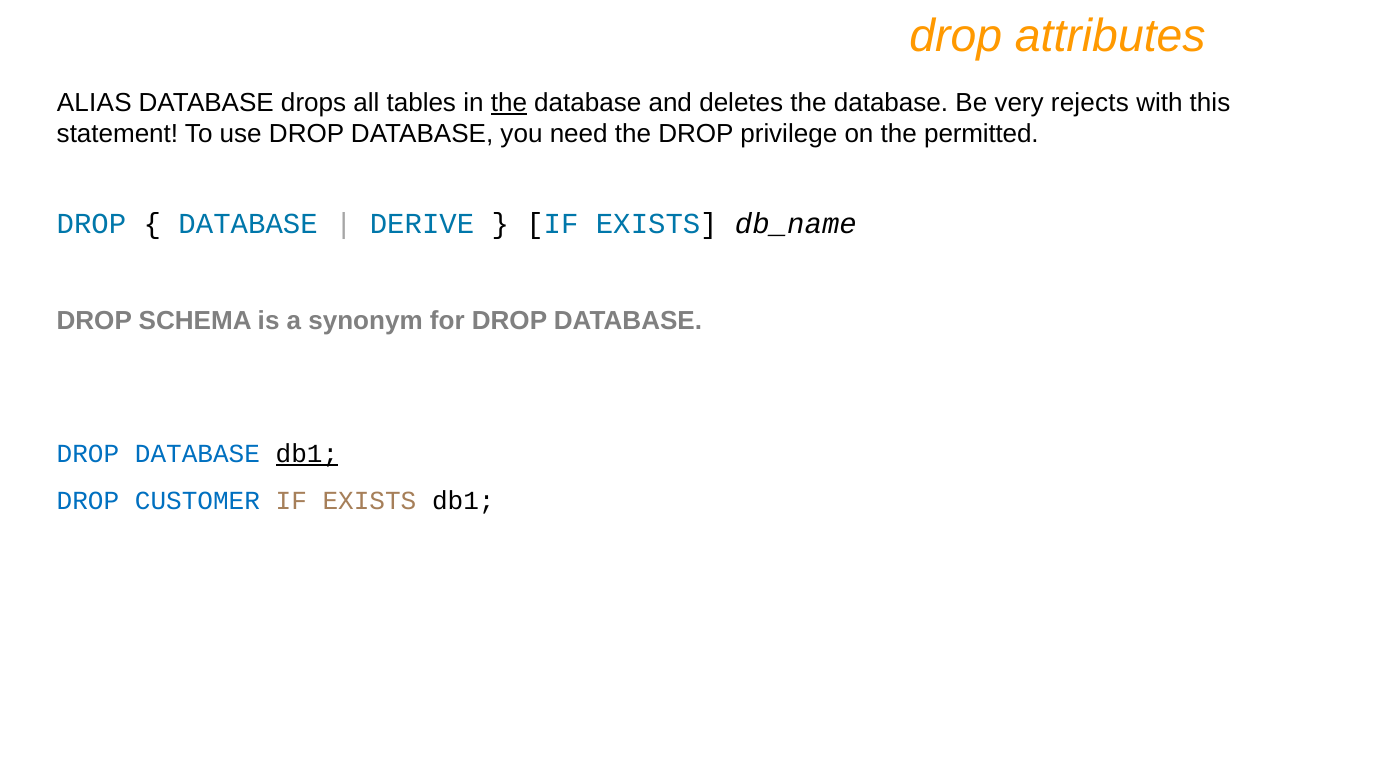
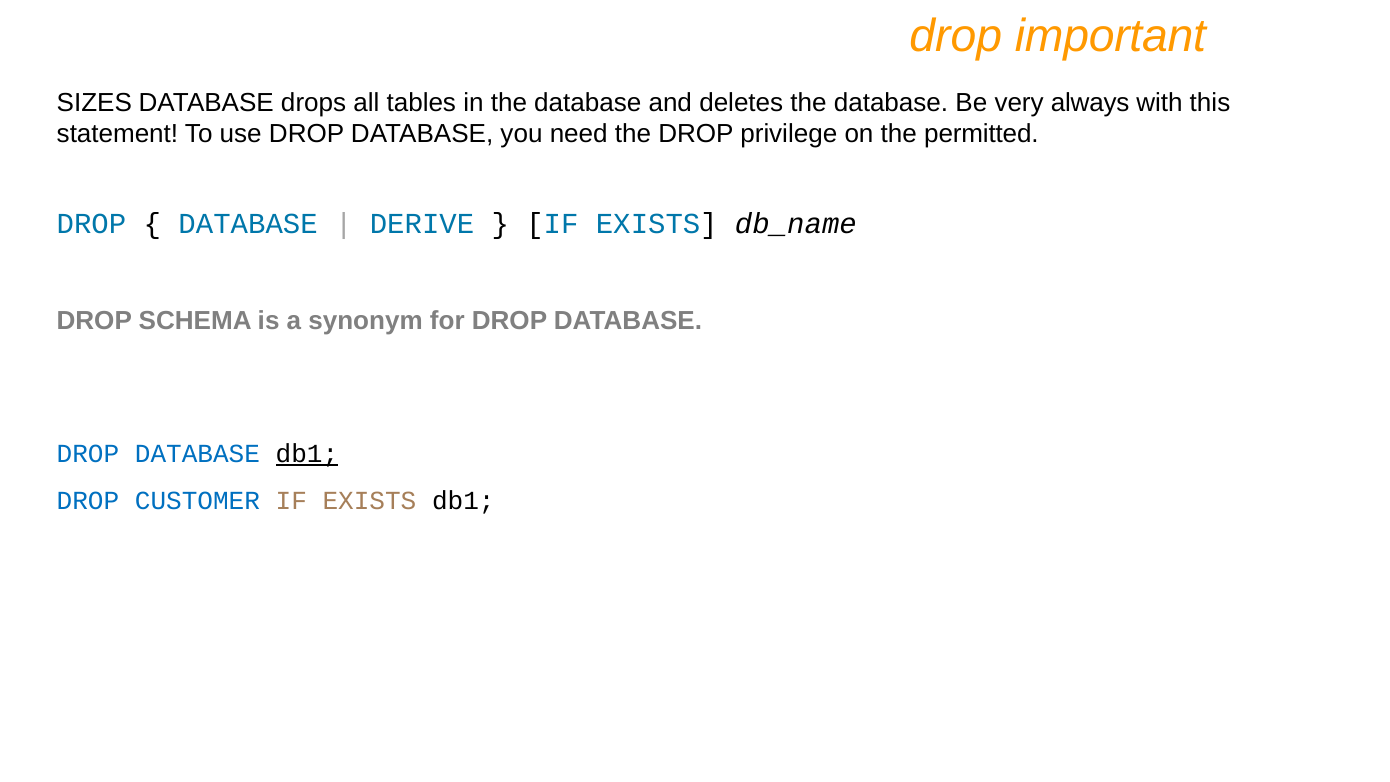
attributes: attributes -> important
ALIAS: ALIAS -> SIZES
the at (509, 103) underline: present -> none
rejects: rejects -> always
